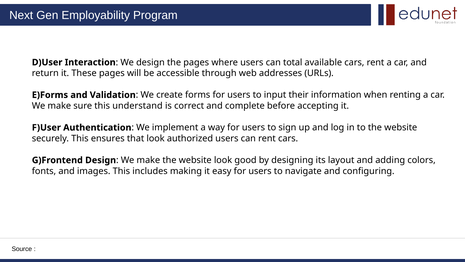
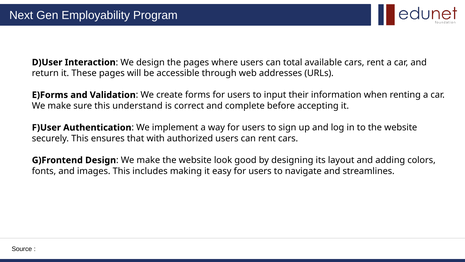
that look: look -> with
configuring: configuring -> streamlines
